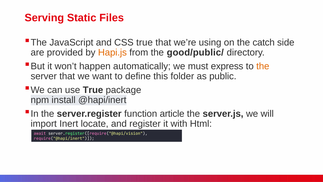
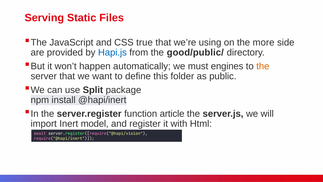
catch: catch -> more
Hapi.js colour: orange -> blue
express: express -> engines
use True: True -> Split
locate: locate -> model
